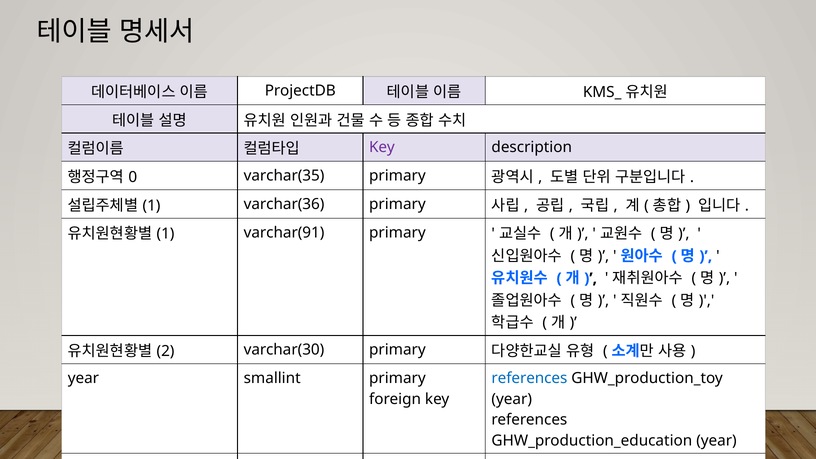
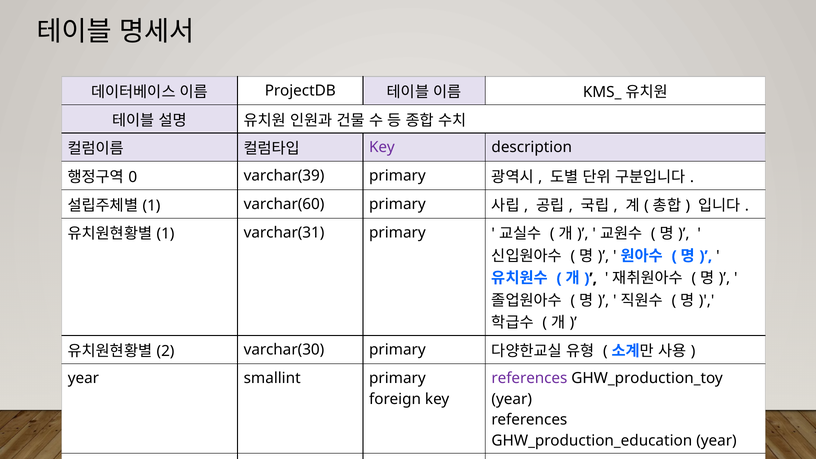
varchar(35: varchar(35 -> varchar(39
varchar(36: varchar(36 -> varchar(60
varchar(91: varchar(91 -> varchar(31
references at (529, 378) colour: blue -> purple
